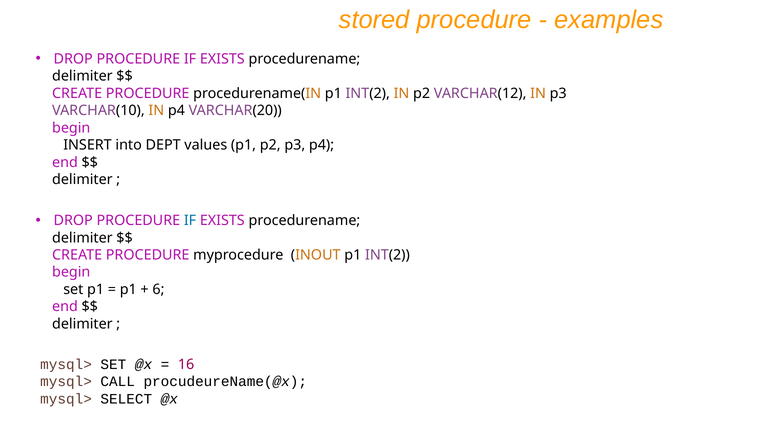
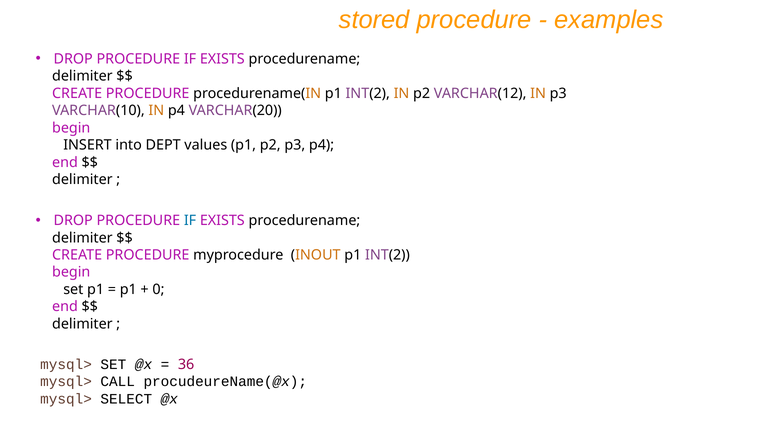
6: 6 -> 0
16: 16 -> 36
